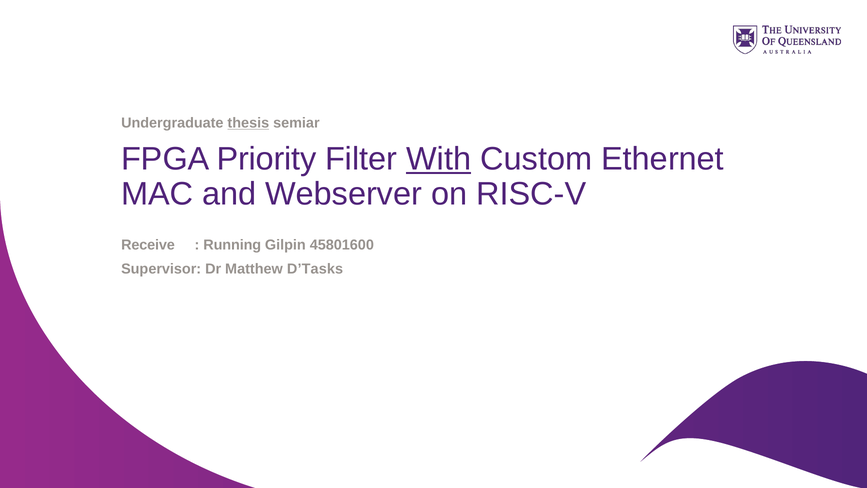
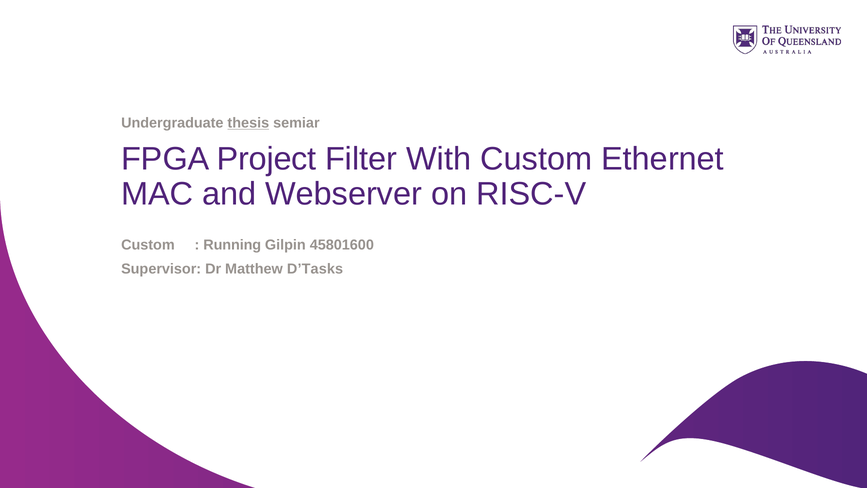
Priority: Priority -> Project
With underline: present -> none
Receive at (148, 245): Receive -> Custom
